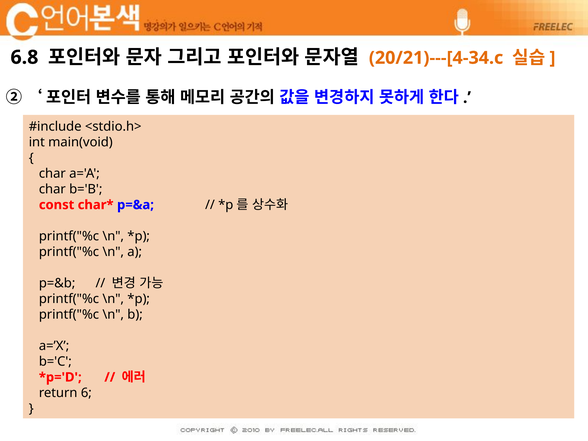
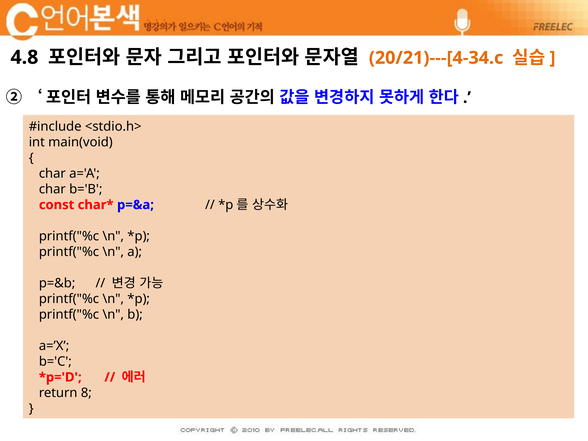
6.8: 6.8 -> 4.8
6: 6 -> 8
